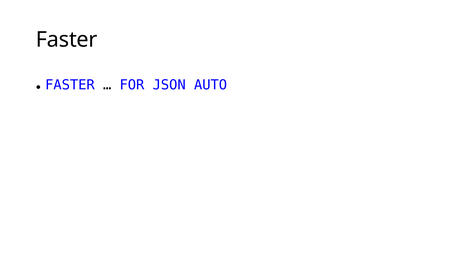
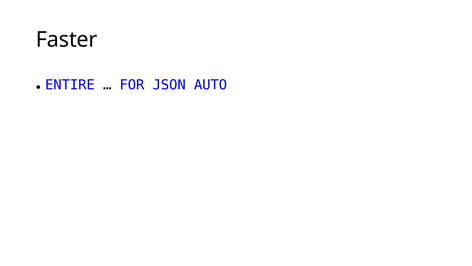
FASTER at (70, 85): FASTER -> ENTIRE
